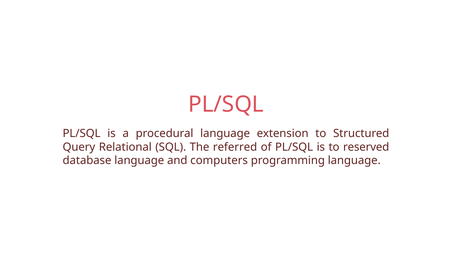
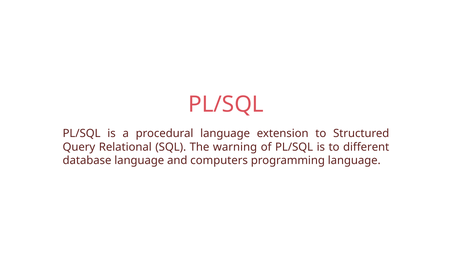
referred: referred -> warning
reserved: reserved -> different
